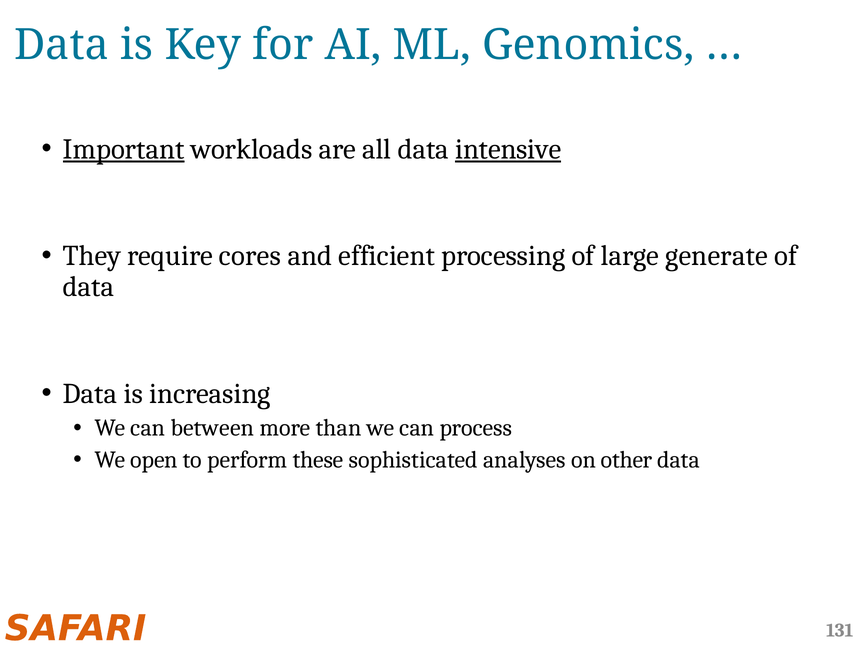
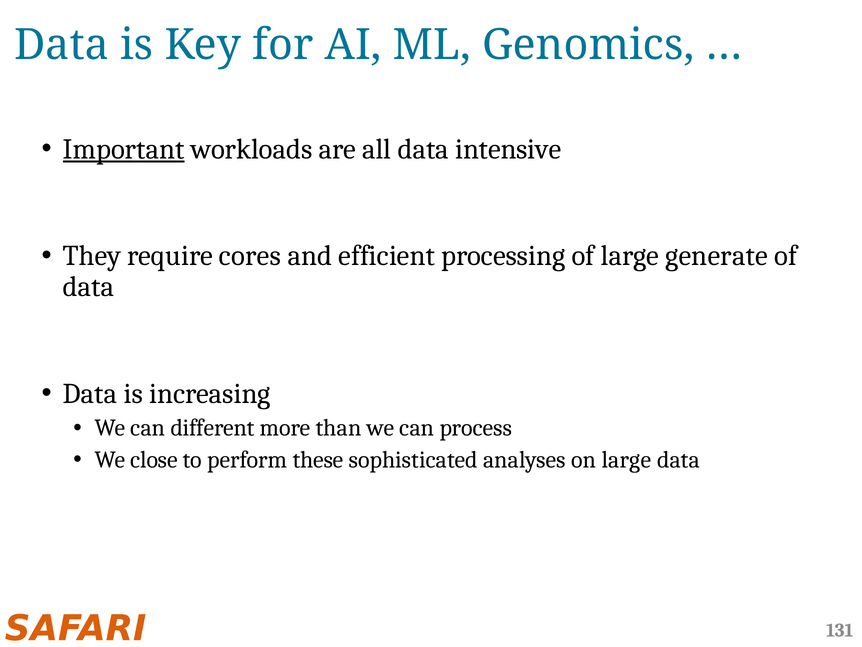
intensive underline: present -> none
between: between -> different
open: open -> close
on other: other -> large
